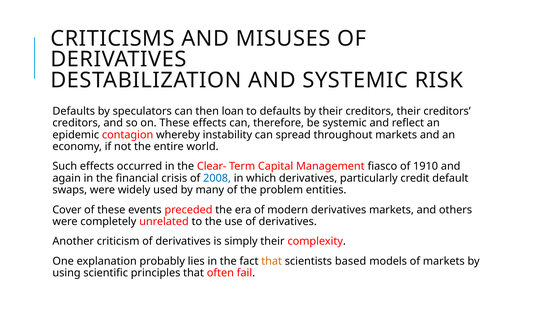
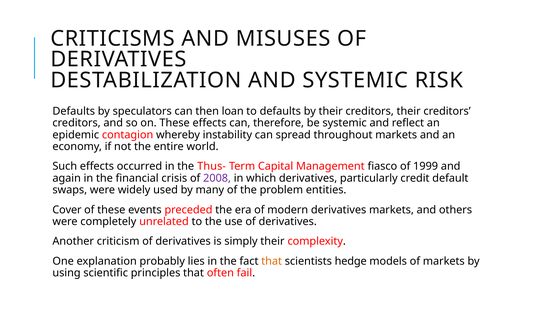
Clear-: Clear- -> Thus-
1910: 1910 -> 1999
2008 colour: blue -> purple
based: based -> hedge
